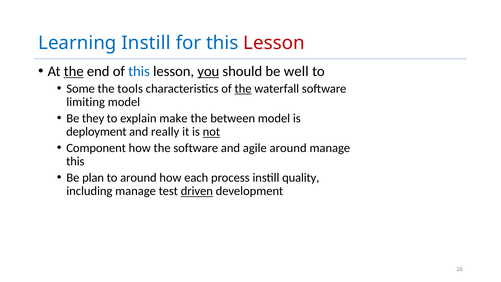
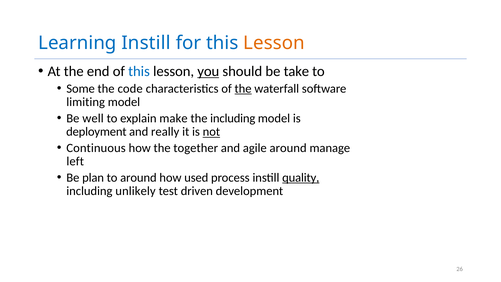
Lesson at (274, 43) colour: red -> orange
the at (74, 71) underline: present -> none
well: well -> take
tools: tools -> code
they: they -> well
the between: between -> including
Component: Component -> Continuous
the software: software -> together
this at (75, 161): this -> left
each: each -> used
quality underline: none -> present
including manage: manage -> unlikely
driven underline: present -> none
